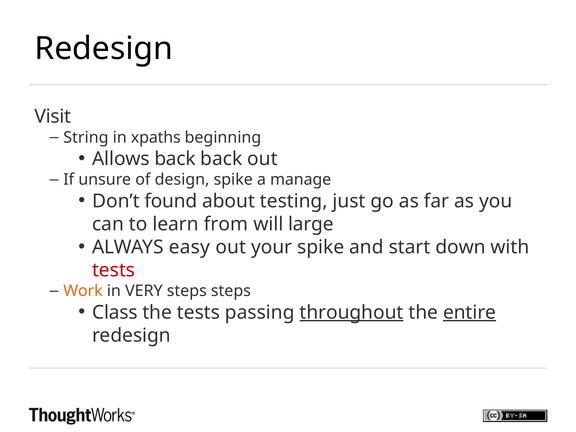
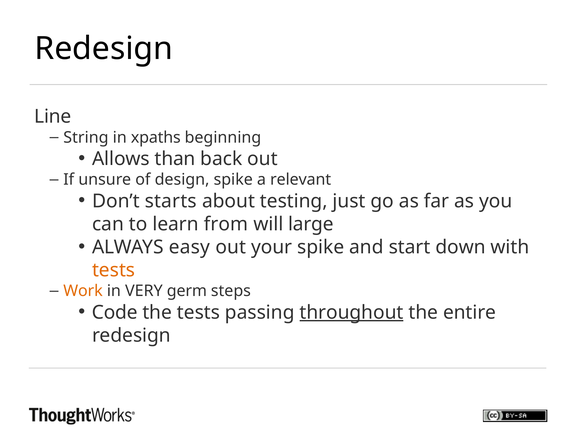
Visit: Visit -> Line
Allows back: back -> than
manage: manage -> relevant
found: found -> starts
tests at (114, 270) colour: red -> orange
VERY steps: steps -> germ
Class: Class -> Code
entire underline: present -> none
